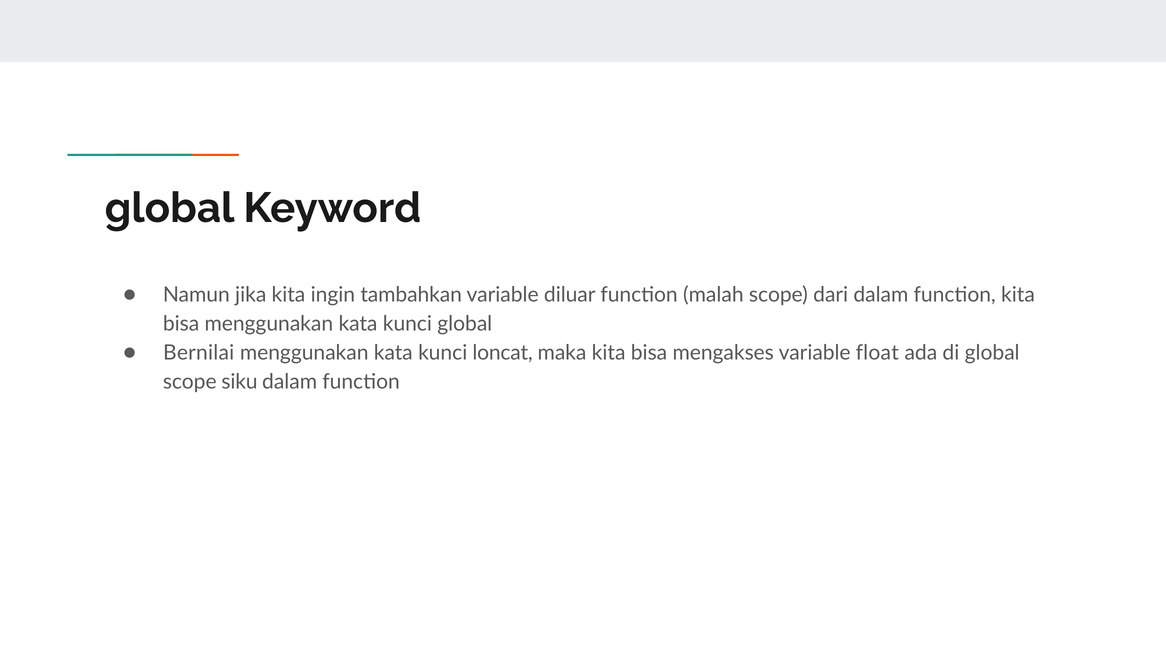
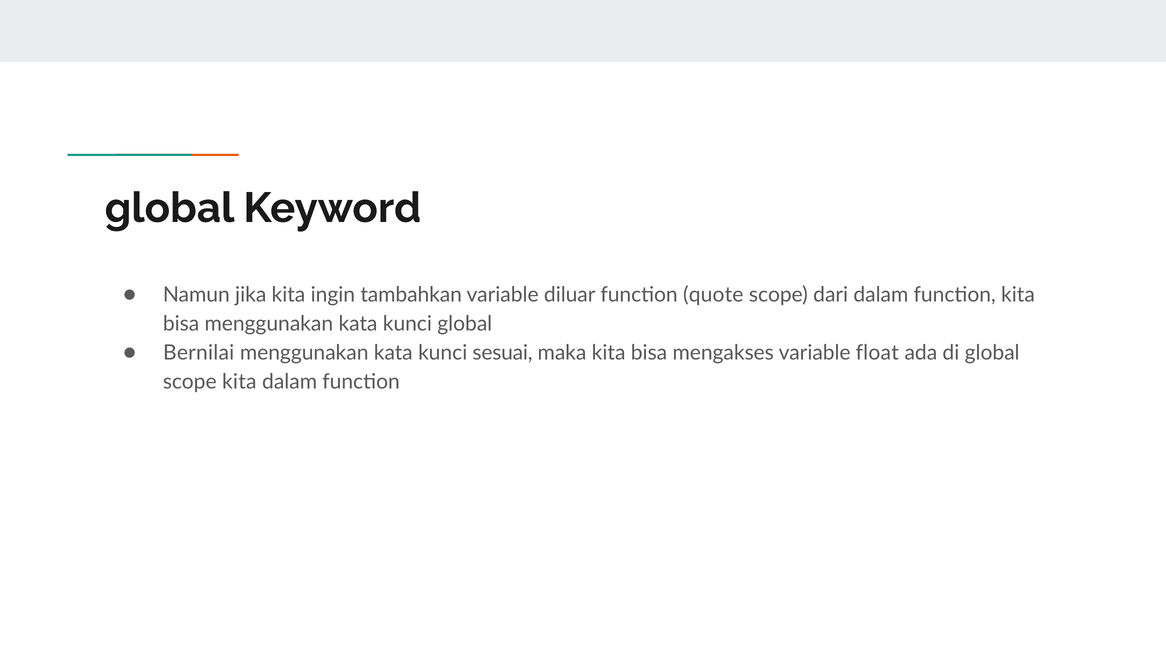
malah: malah -> quote
loncat: loncat -> sesuai
scope siku: siku -> kita
